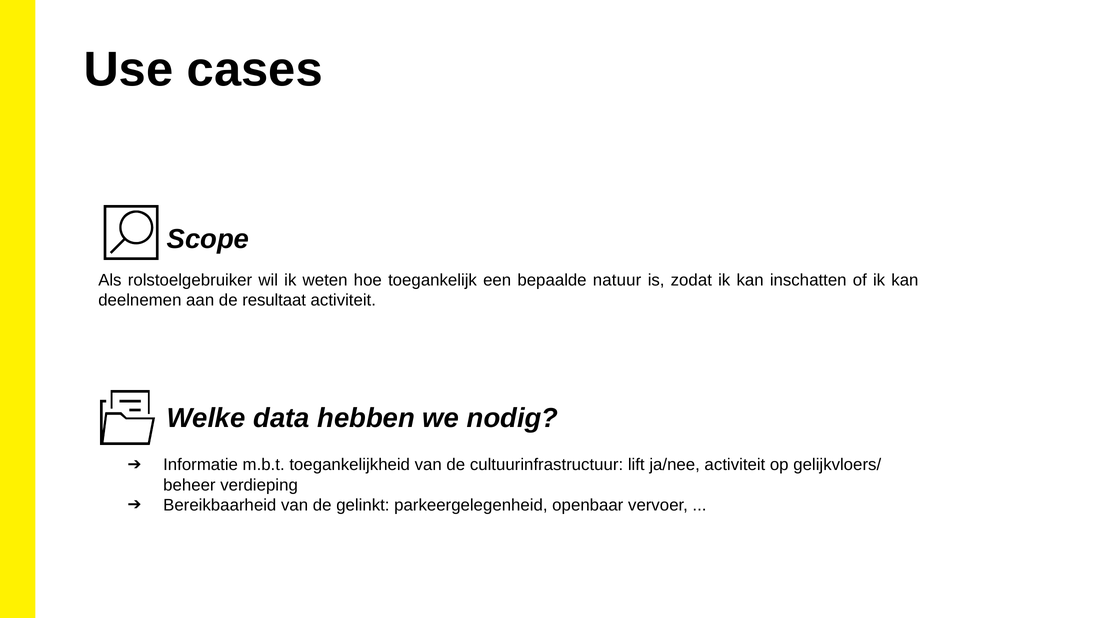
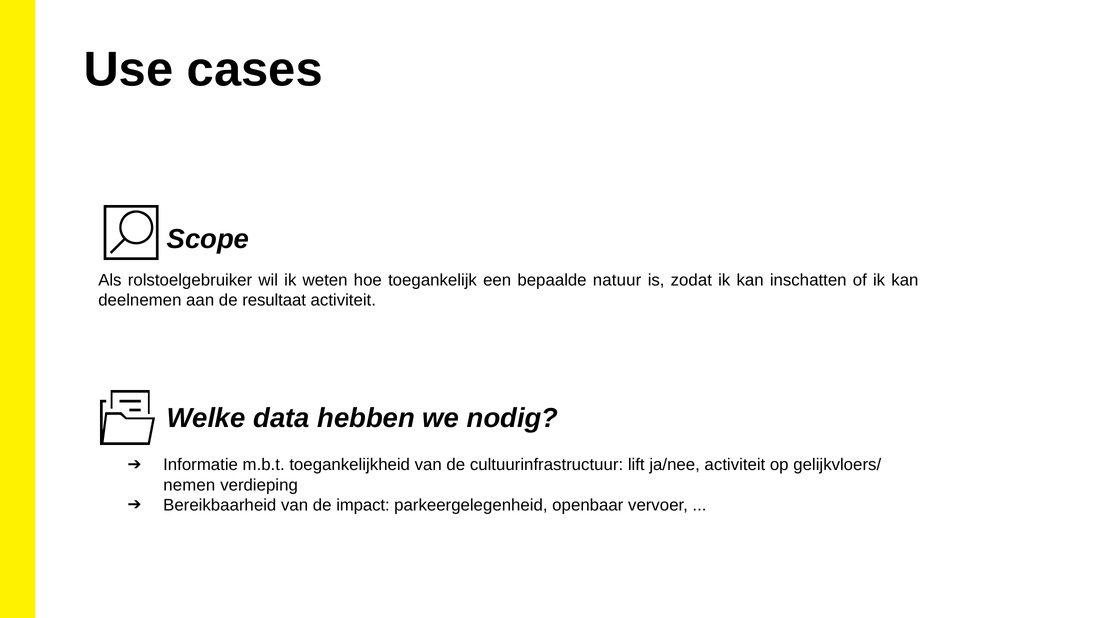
beheer: beheer -> nemen
gelinkt: gelinkt -> impact
